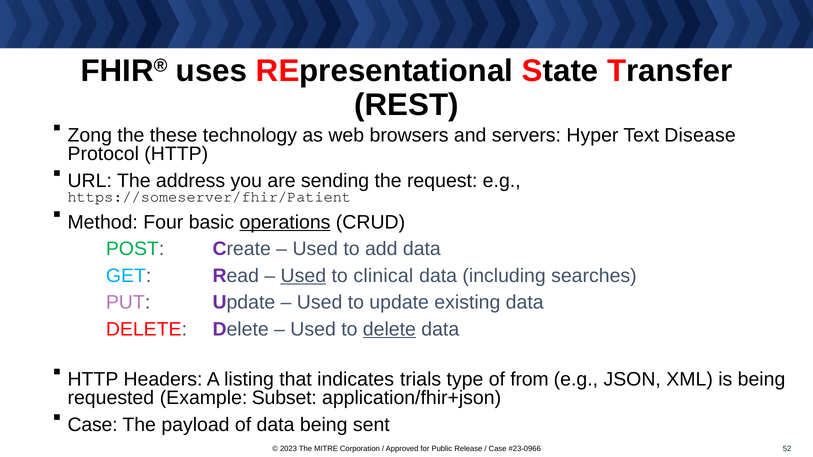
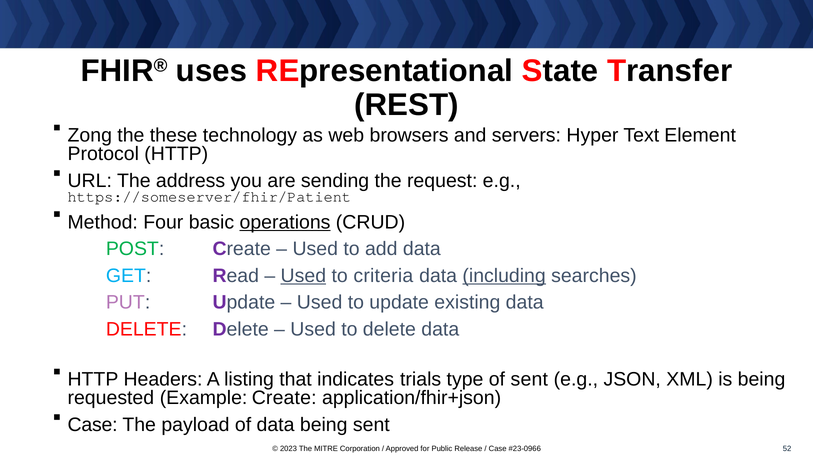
Disease: Disease -> Element
clinical: clinical -> criteria
including underline: none -> present
delete at (389, 329) underline: present -> none
of from: from -> sent
Example Subset: Subset -> Create
